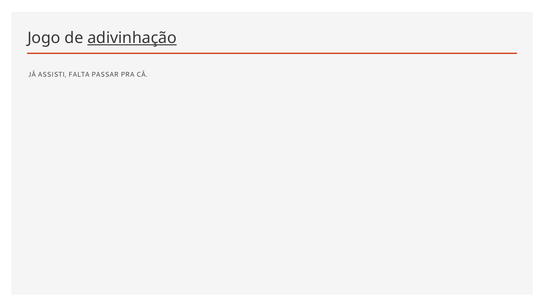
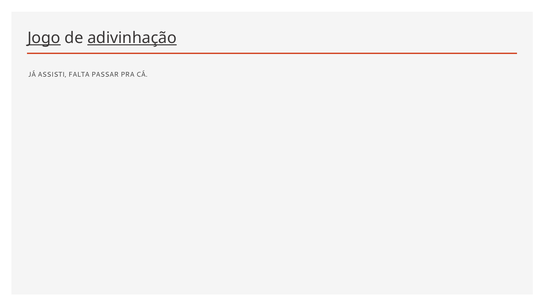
Jogo underline: none -> present
